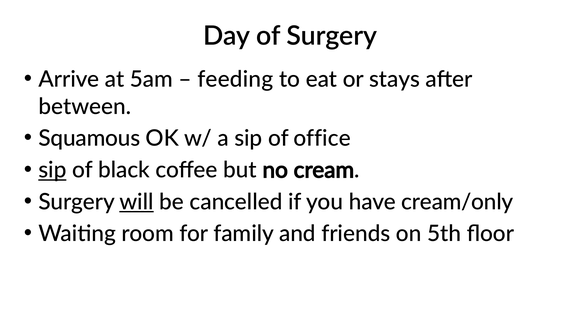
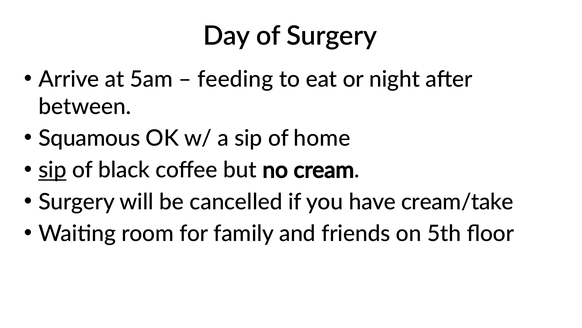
stays: stays -> night
office: office -> home
will underline: present -> none
cream/only: cream/only -> cream/take
